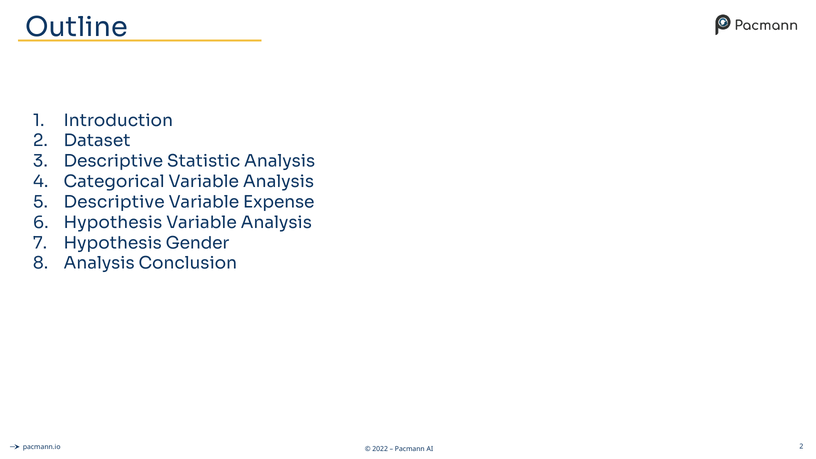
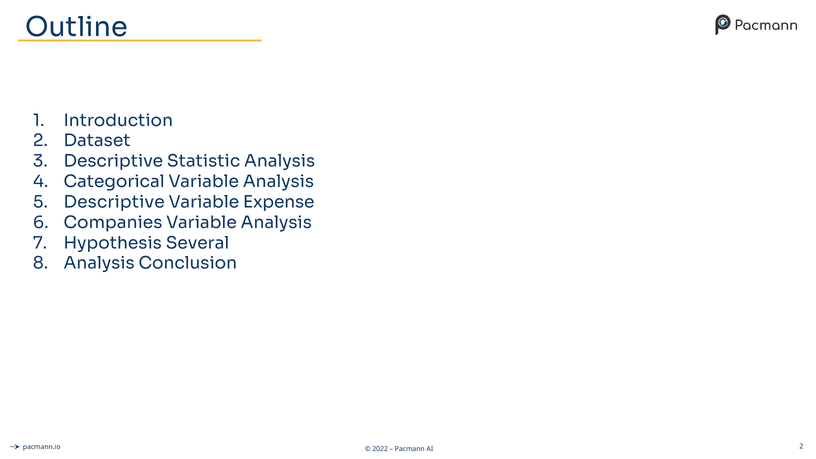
Hypothesis at (113, 223): Hypothesis -> Companies
Gender: Gender -> Several
